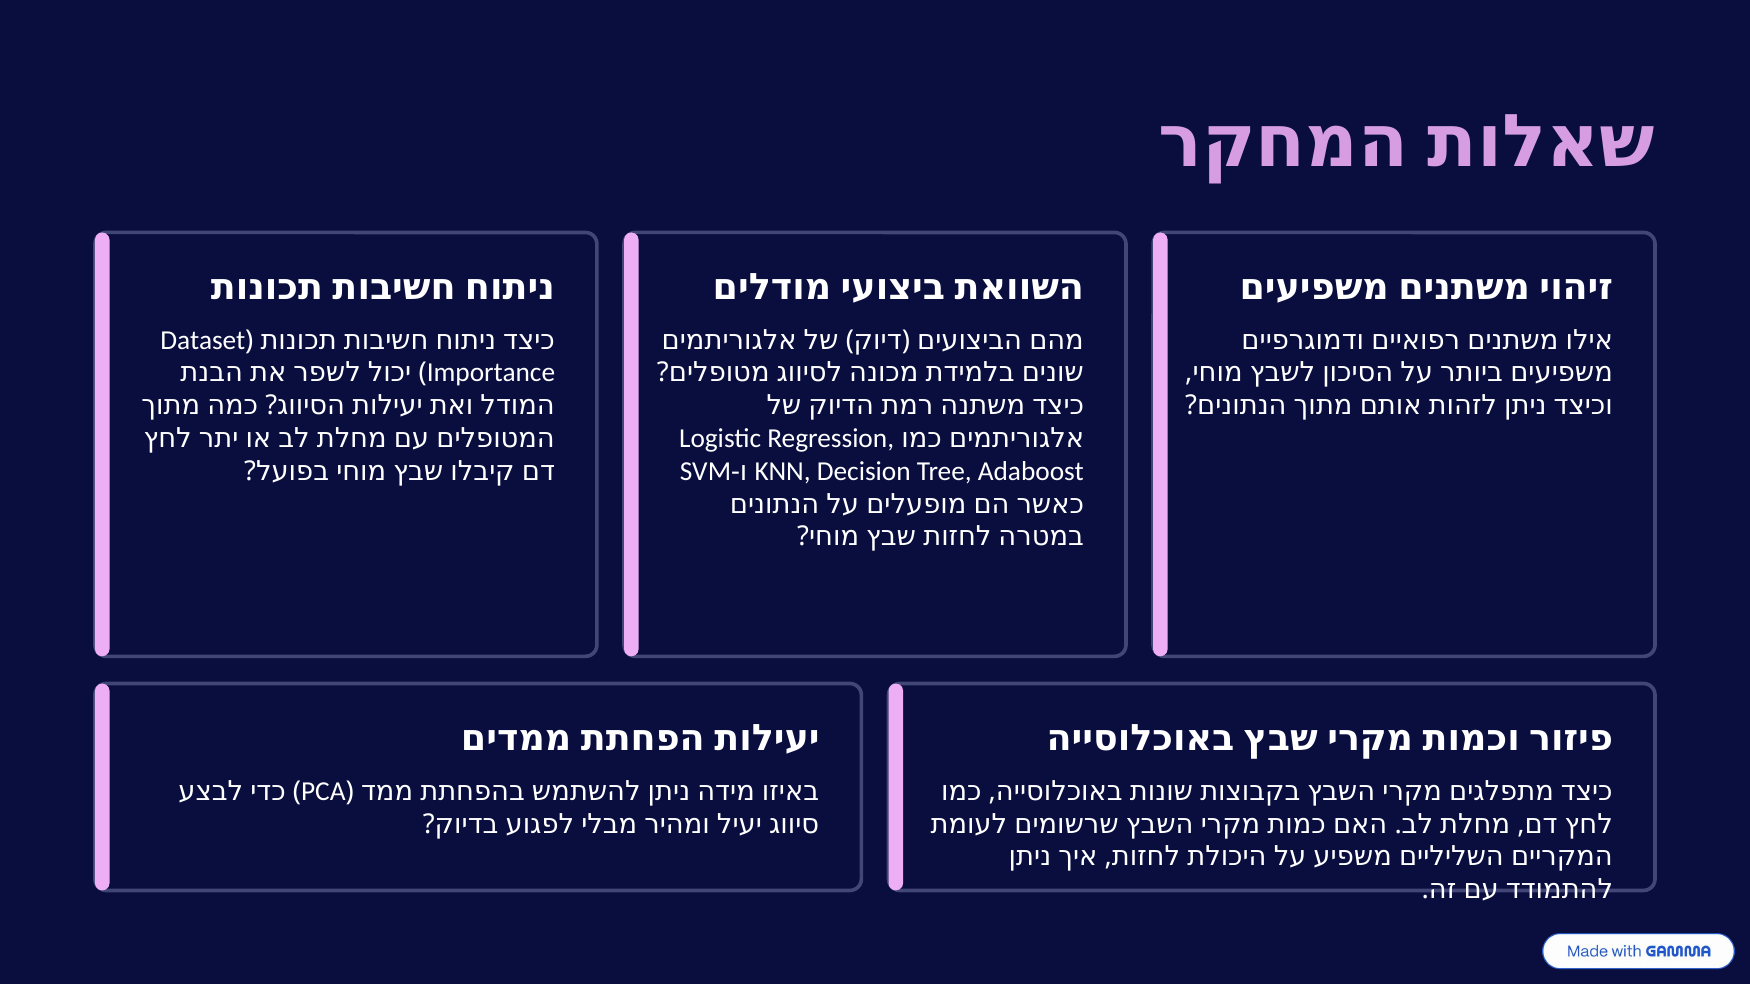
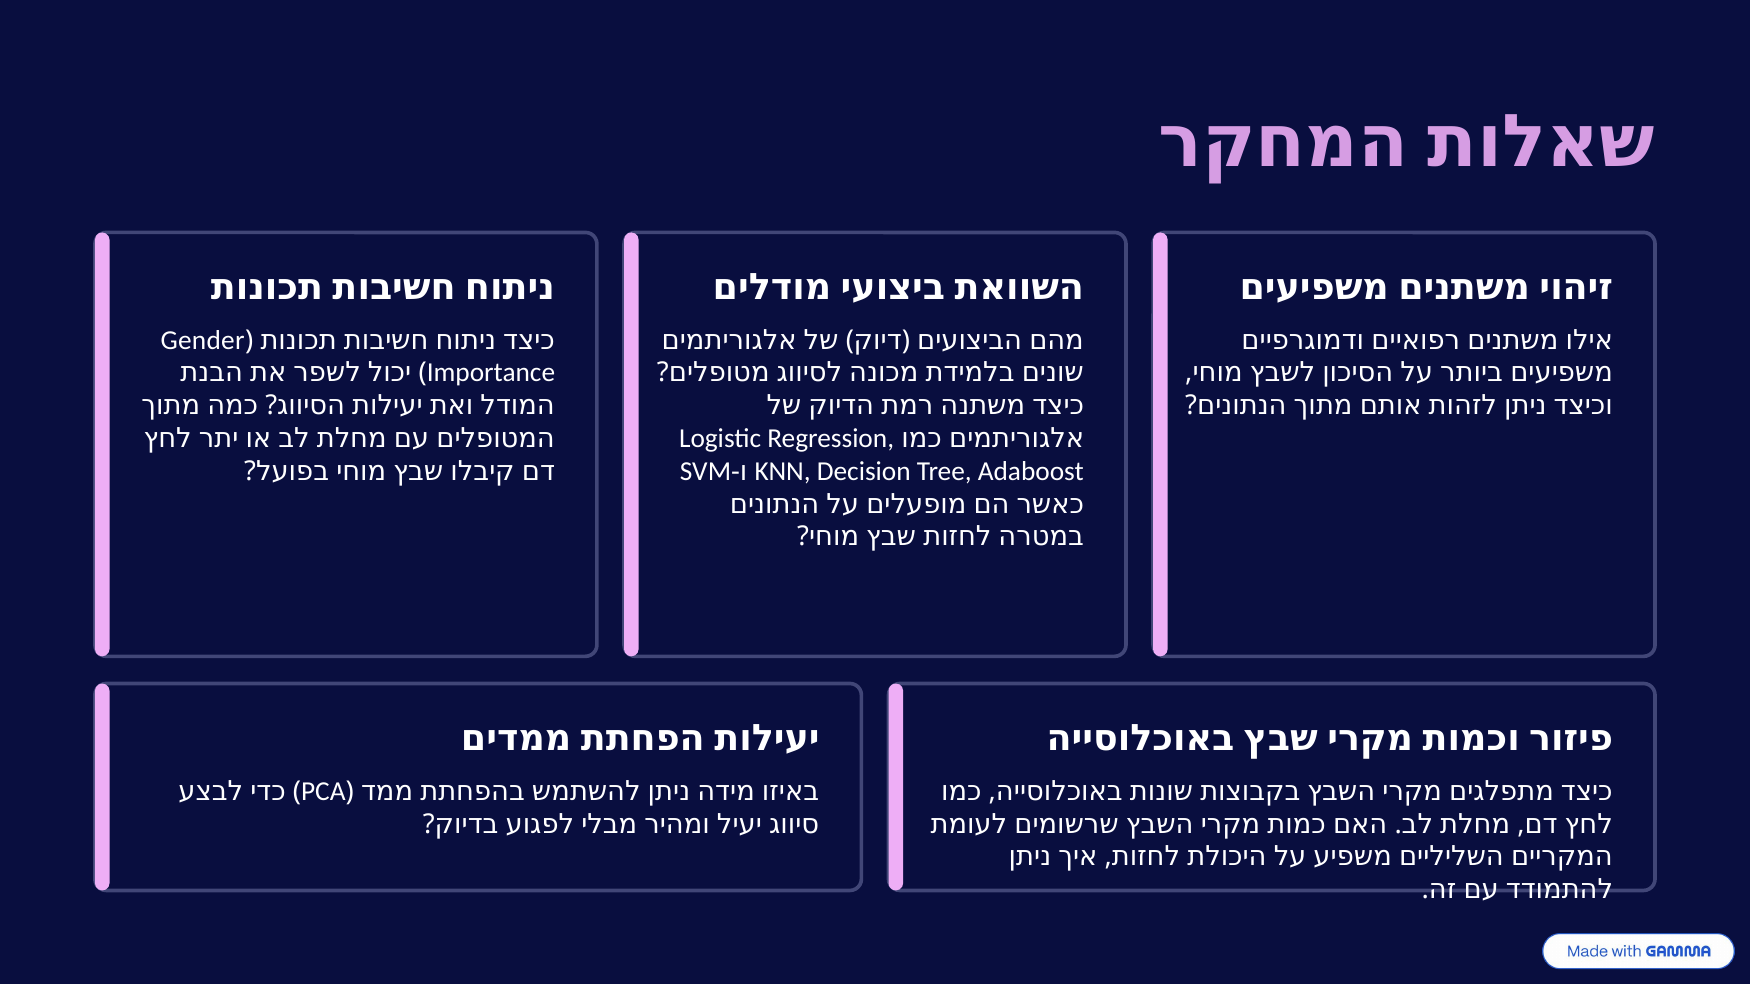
Dataset: Dataset -> Gender
